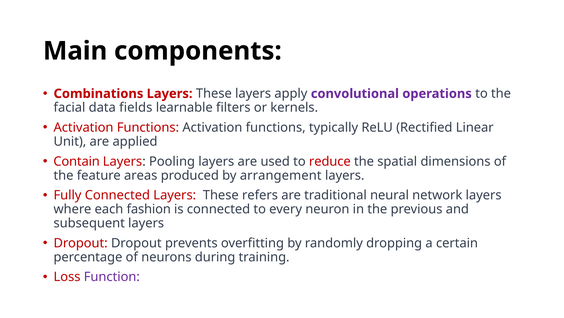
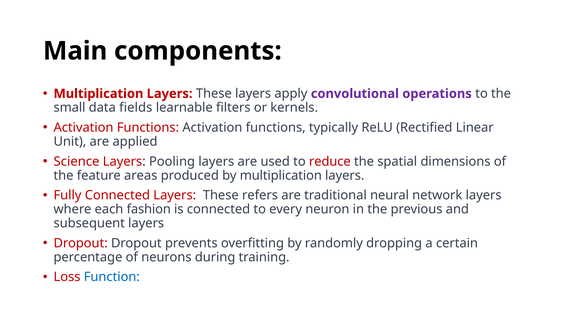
Combinations at (98, 93): Combinations -> Multiplication
facial: facial -> small
Contain: Contain -> Science
by arrangement: arrangement -> multiplication
Function colour: purple -> blue
